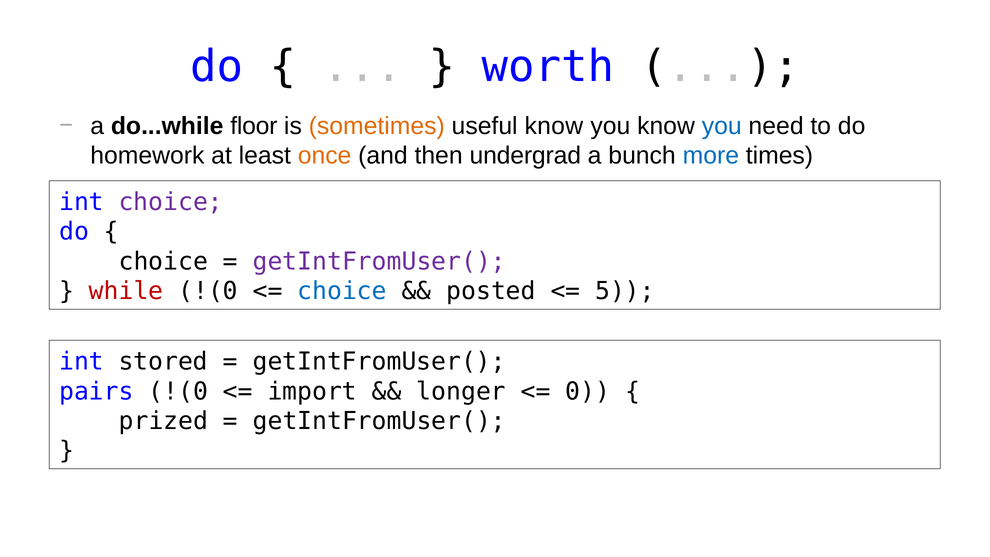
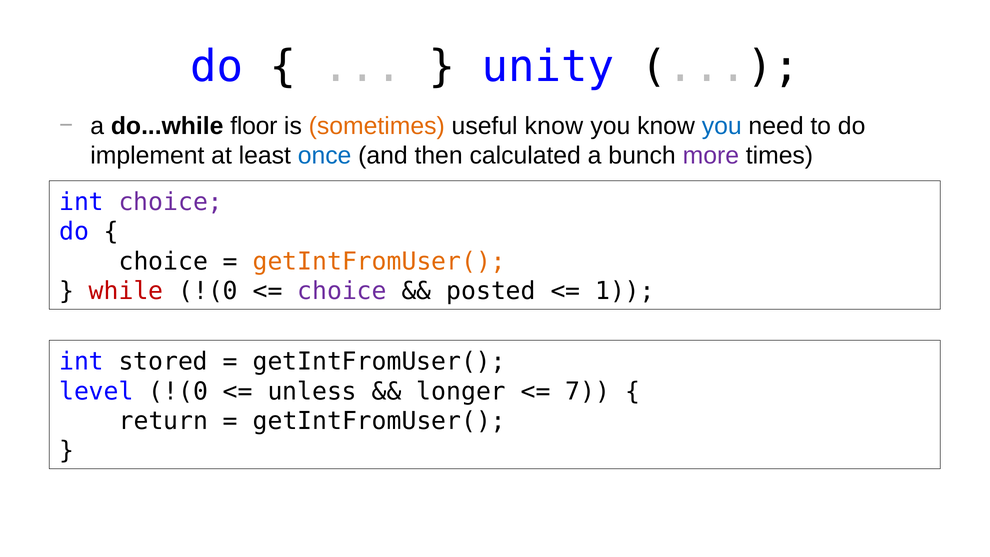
worth: worth -> unity
homework: homework -> implement
once colour: orange -> blue
undergrad: undergrad -> calculated
more colour: blue -> purple
getIntFromUser( at (379, 261) colour: purple -> orange
choice at (342, 291) colour: blue -> purple
5: 5 -> 1
pairs: pairs -> level
import: import -> unless
0: 0 -> 7
prized: prized -> return
